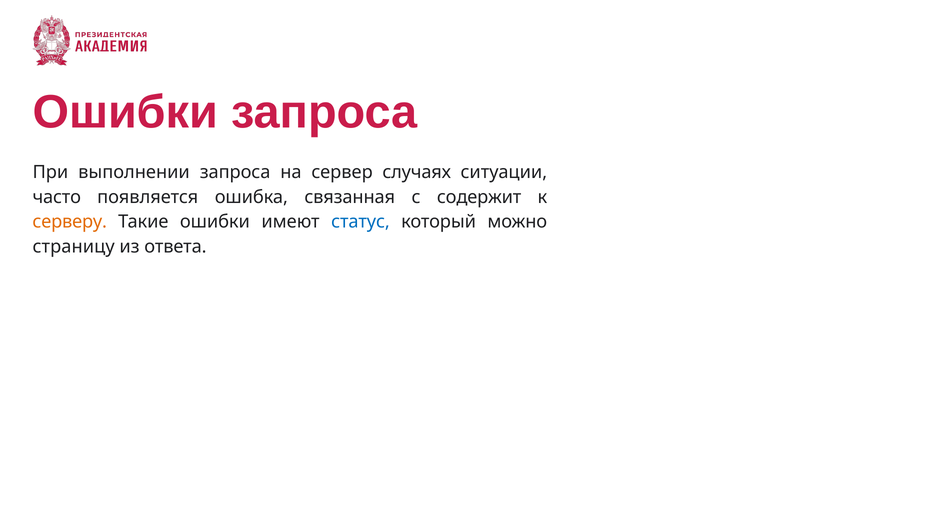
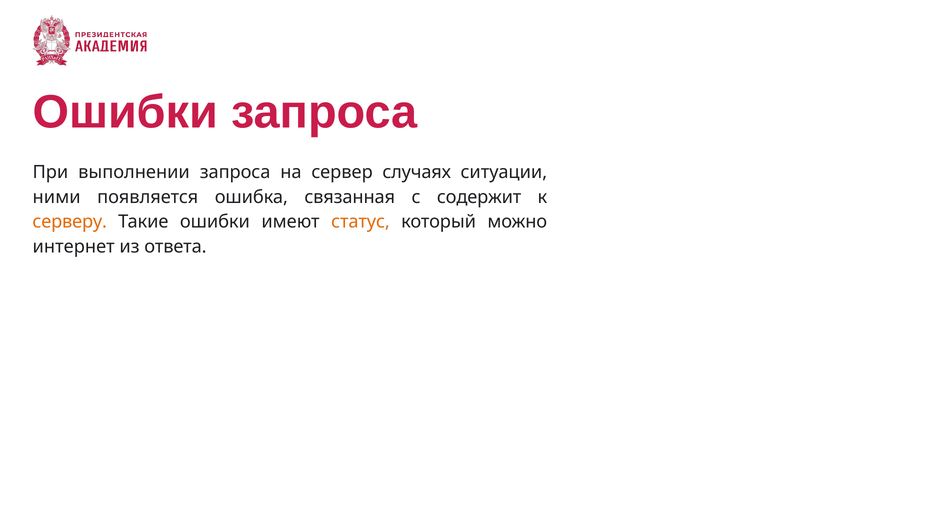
часто: часто -> ними
статус colour: blue -> orange
страницу: страницу -> интернет
